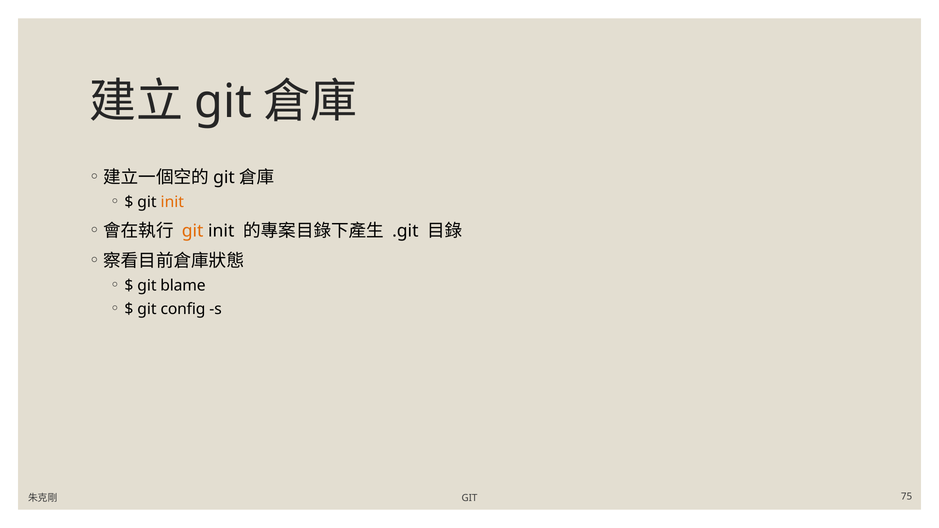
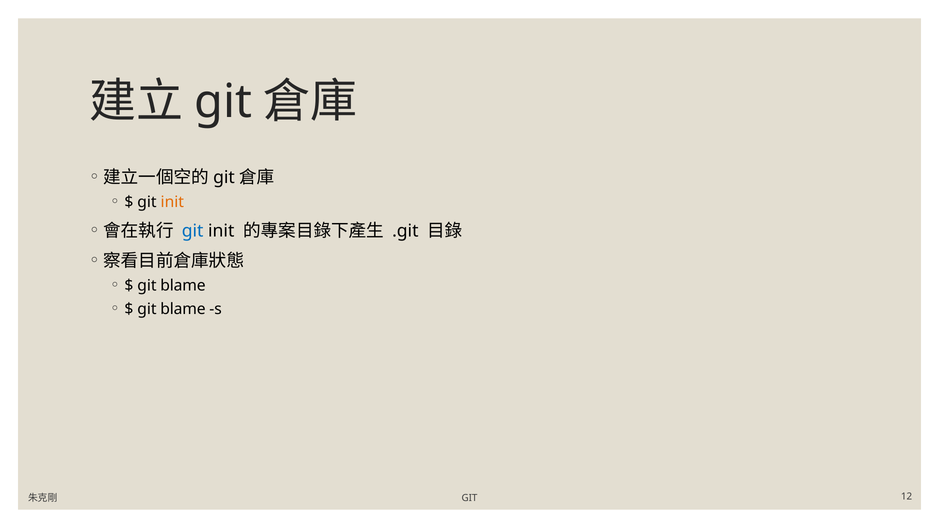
git at (193, 231) colour: orange -> blue
config at (183, 309): config -> blame
75: 75 -> 12
